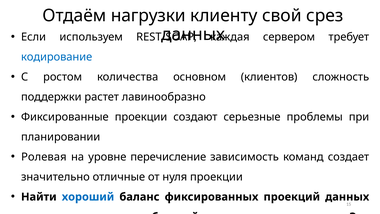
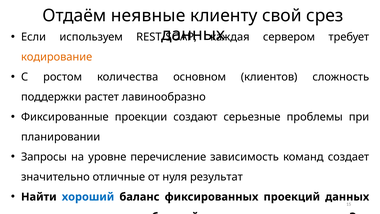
нагрузки: нагрузки -> неявные
кодирование colour: blue -> orange
Ролевая: Ролевая -> Запросы
нуля проекции: проекции -> результат
